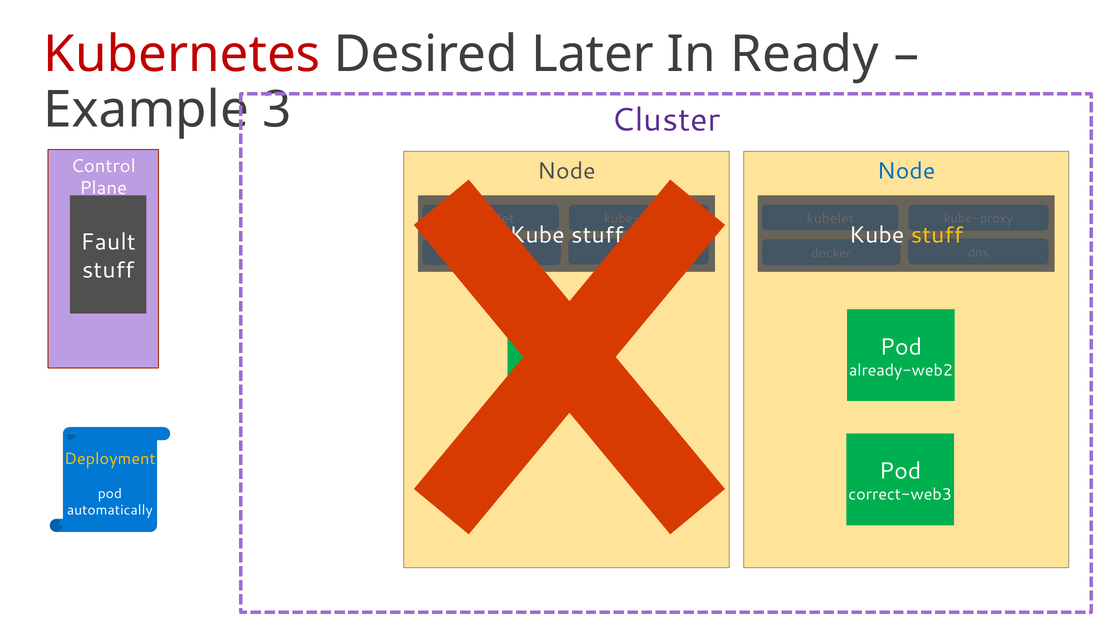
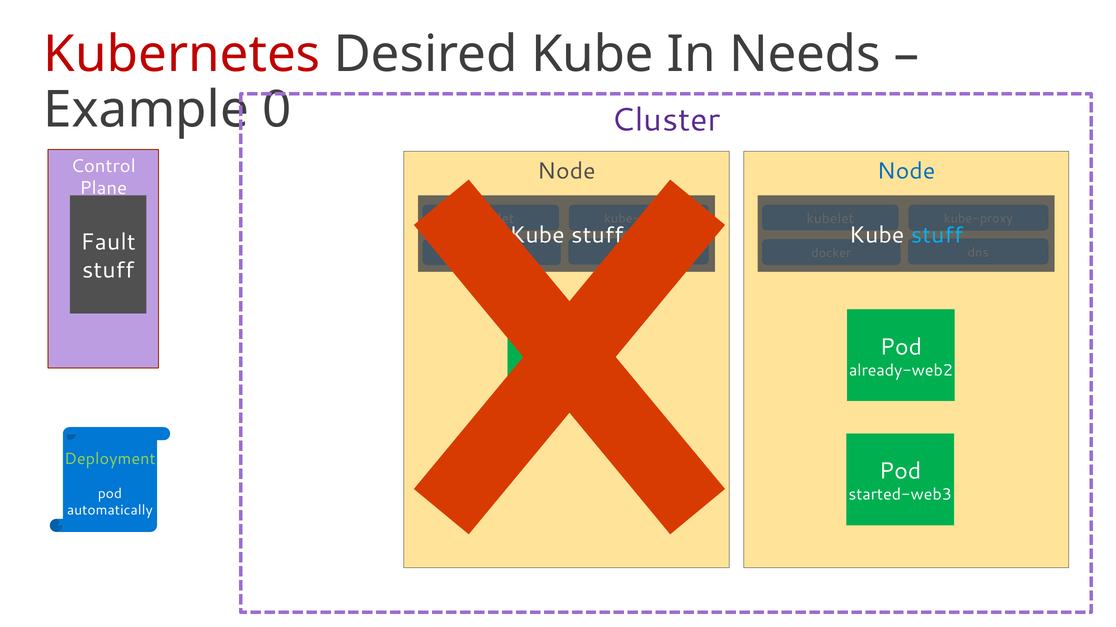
Desired Later: Later -> Kube
Ready: Ready -> Needs
3: 3 -> 0
stuff at (937, 236) colour: yellow -> light blue
Deployment colour: yellow -> light green
correct-web3: correct-web3 -> started-web3
